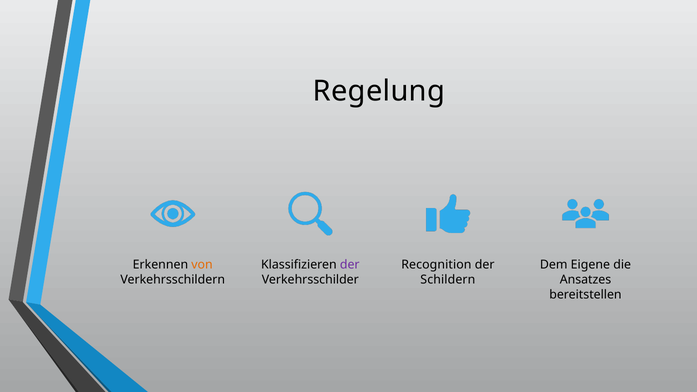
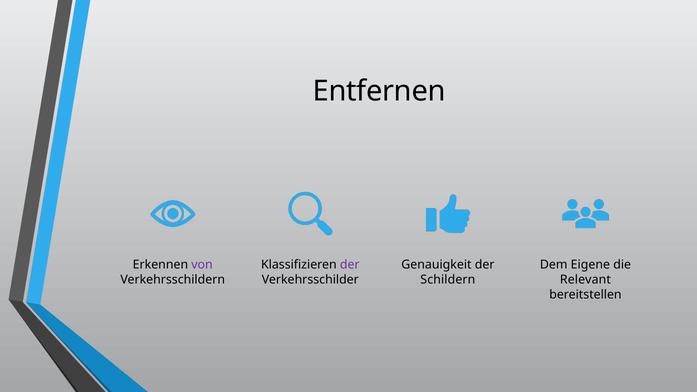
Regelung: Regelung -> Entfernen
von colour: orange -> purple
Recognition: Recognition -> Genauigkeit
Ansatzes: Ansatzes -> Relevant
